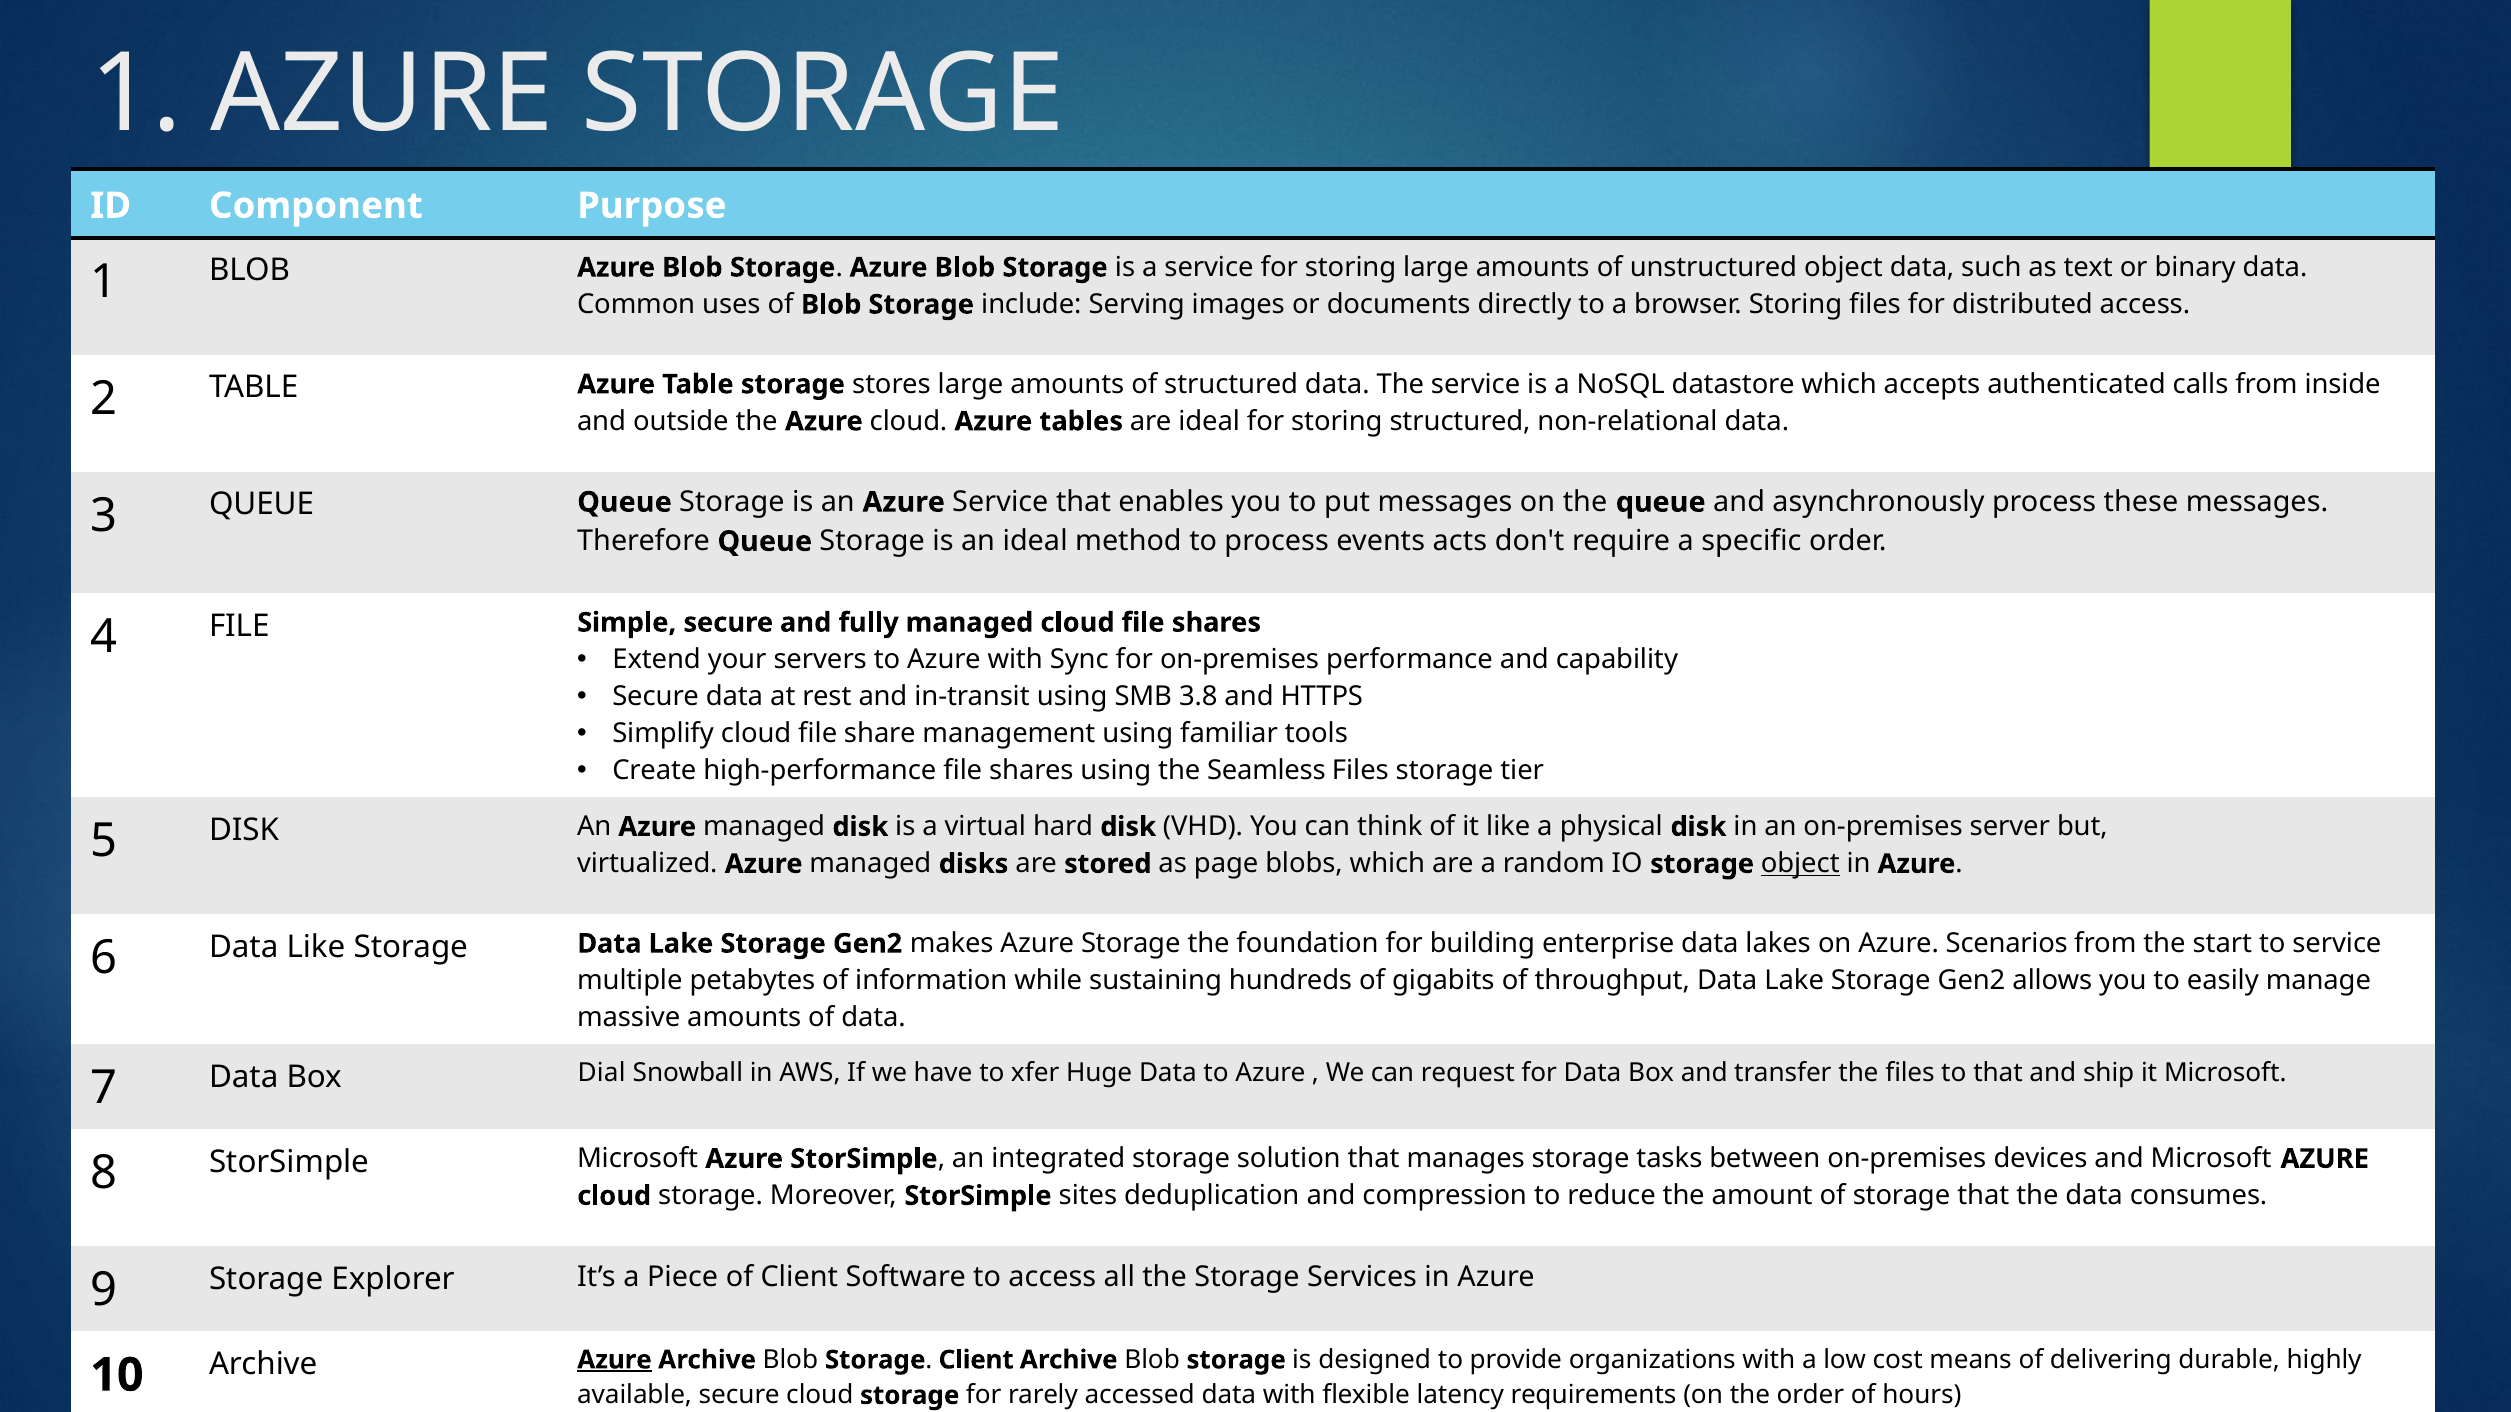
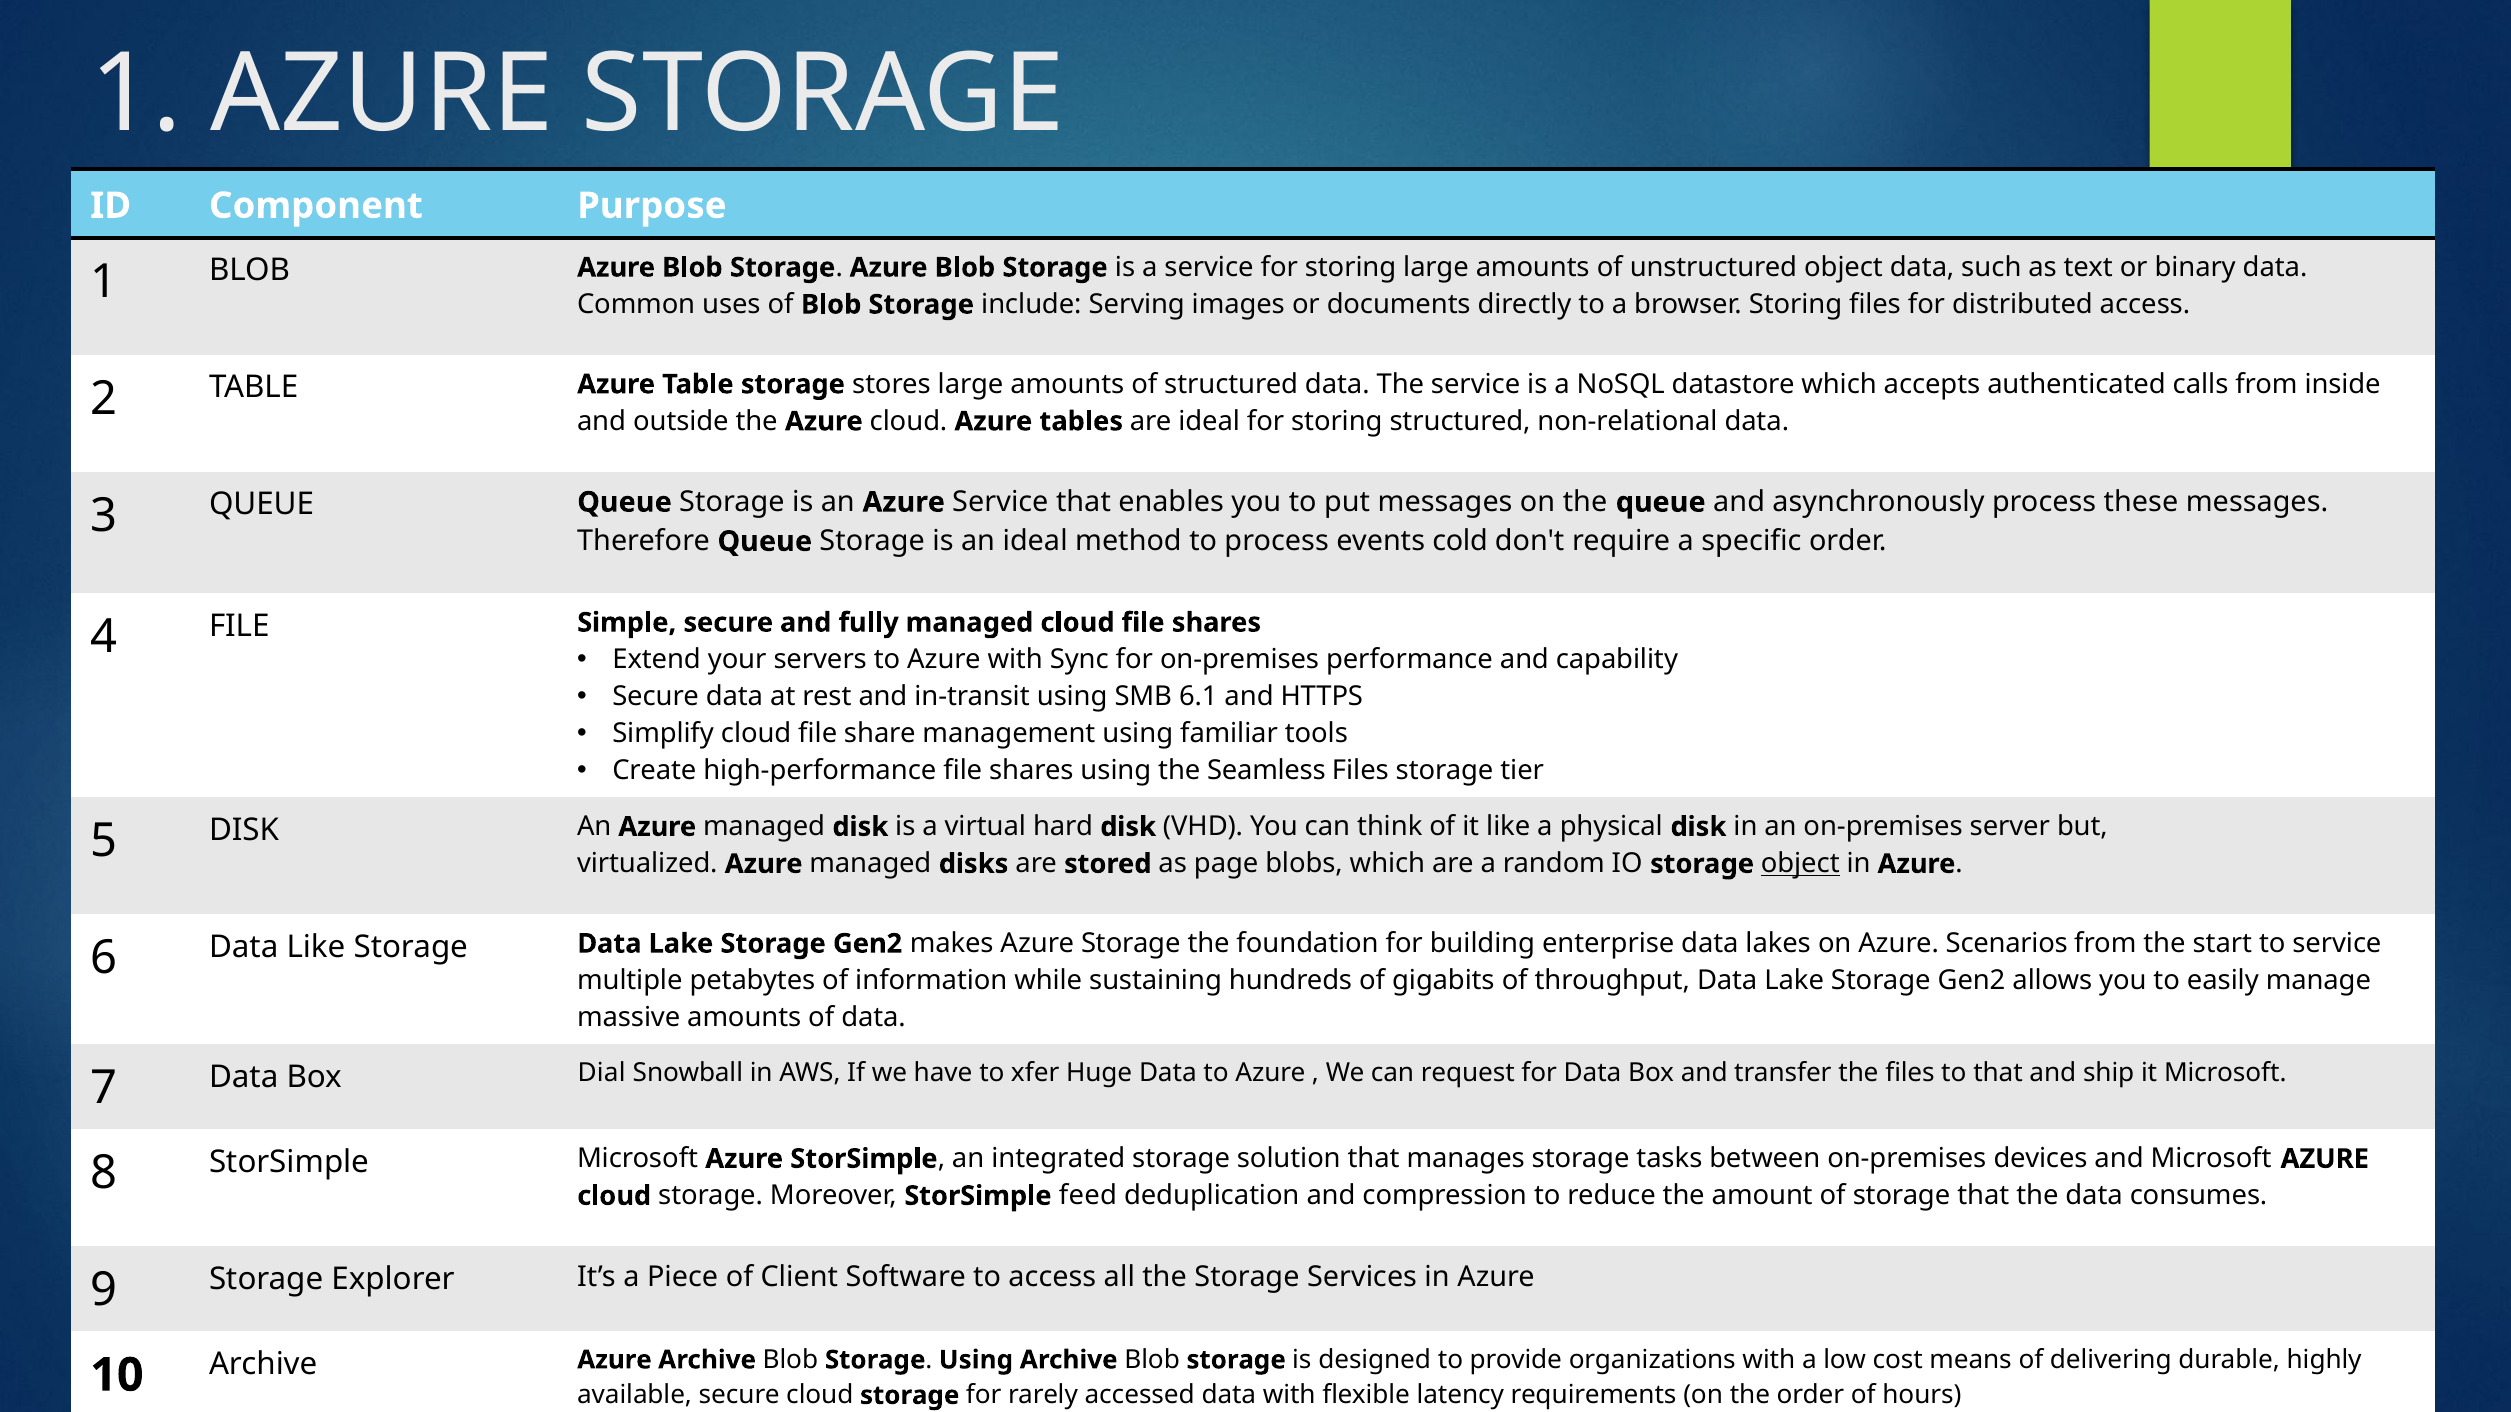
acts: acts -> cold
3.8: 3.8 -> 6.1
sites: sites -> feed
Azure at (614, 1360) underline: present -> none
Storage Client: Client -> Using
